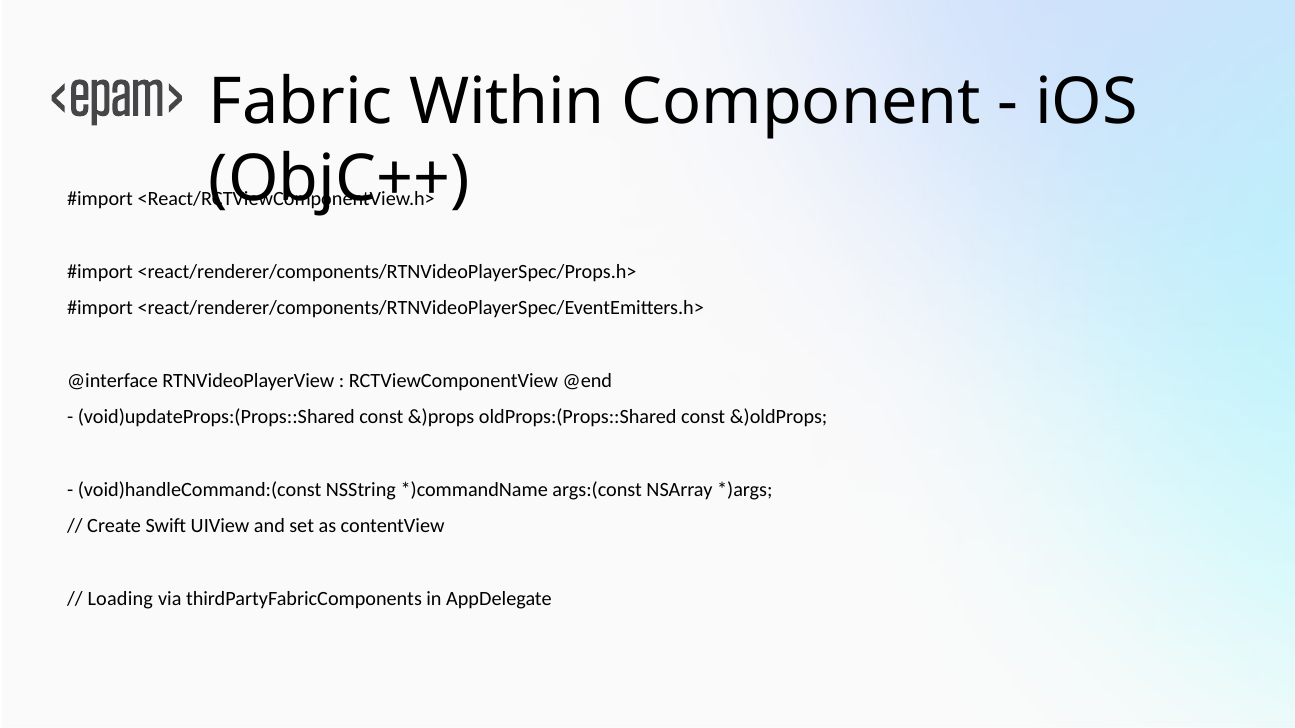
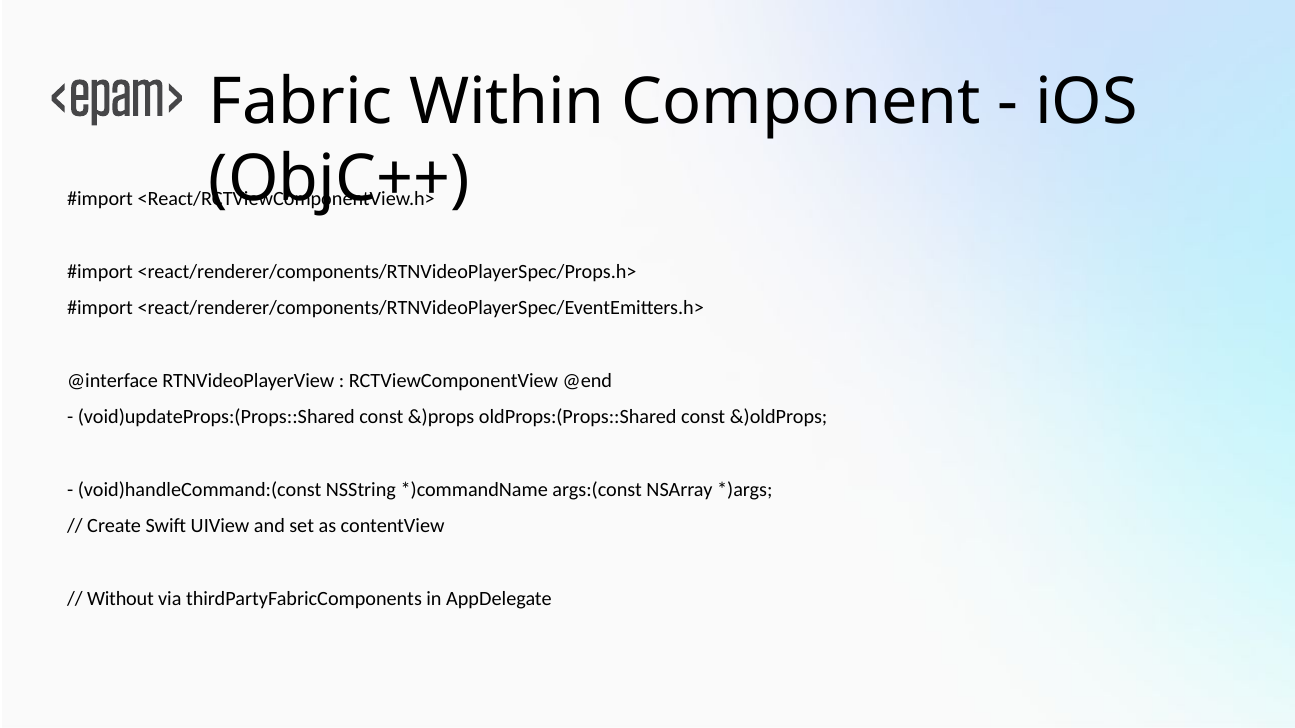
Loading: Loading -> Without
